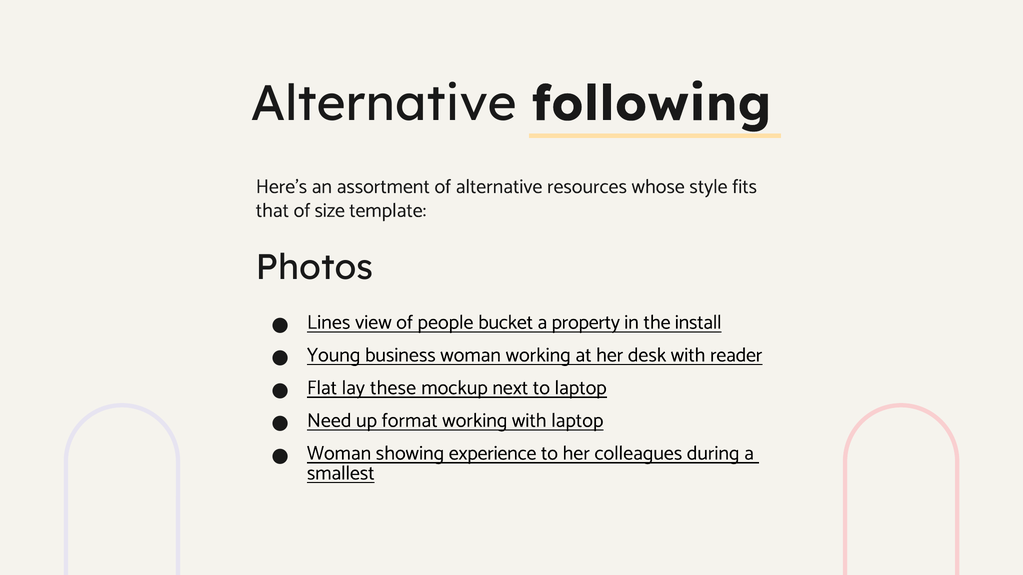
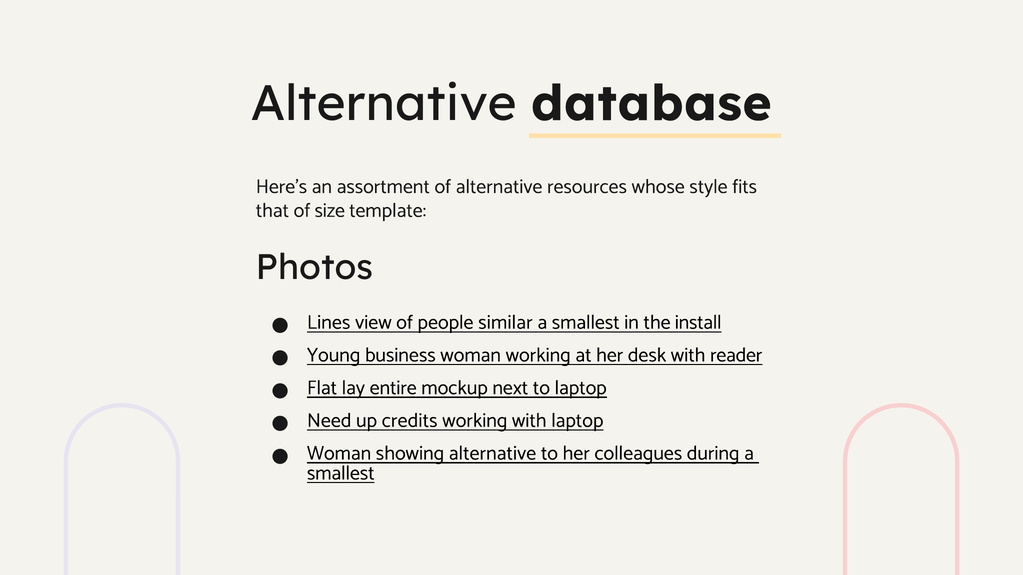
following: following -> database
bucket: bucket -> similar
property at (586, 322): property -> smallest
these: these -> entire
format: format -> credits
showing experience: experience -> alternative
